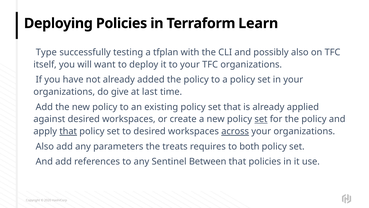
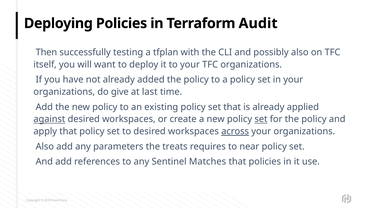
Learn: Learn -> Audit
Type: Type -> Then
against underline: none -> present
that at (68, 131) underline: present -> none
both: both -> near
Between: Between -> Matches
